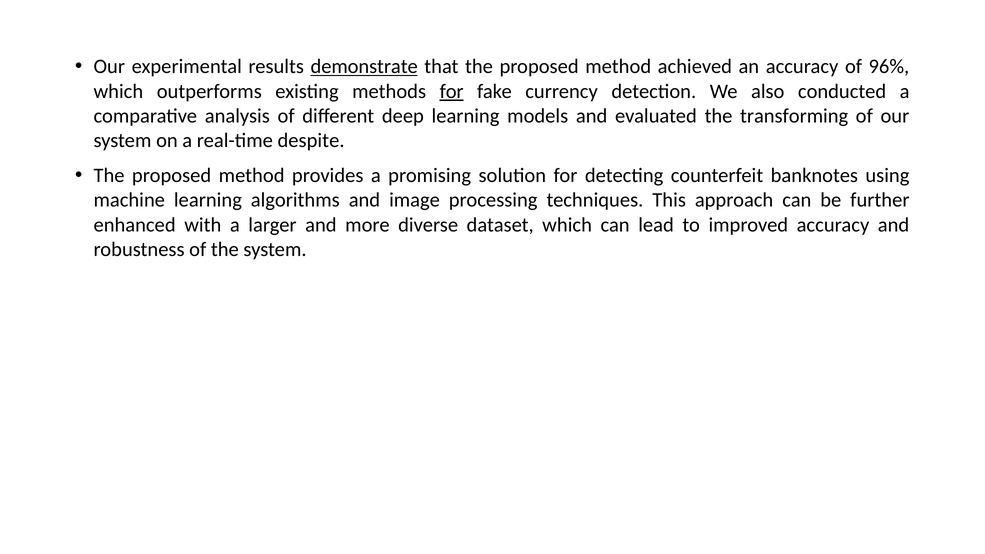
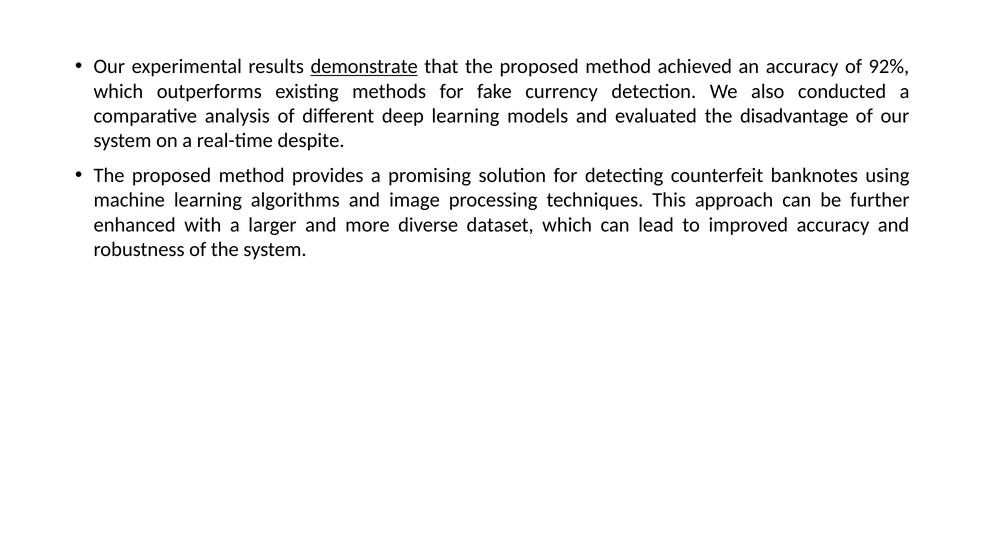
96%: 96% -> 92%
for at (452, 91) underline: present -> none
transforming: transforming -> disadvantage
